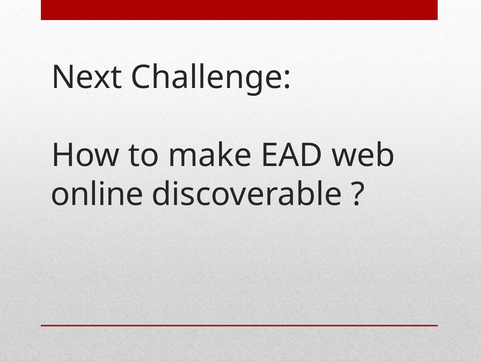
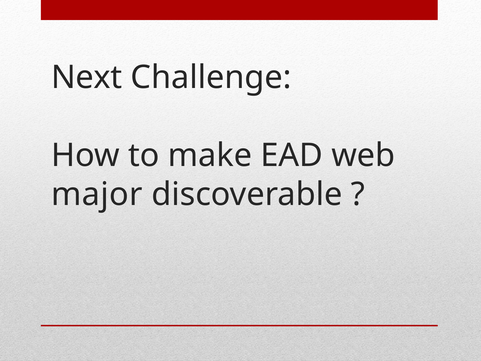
online: online -> major
